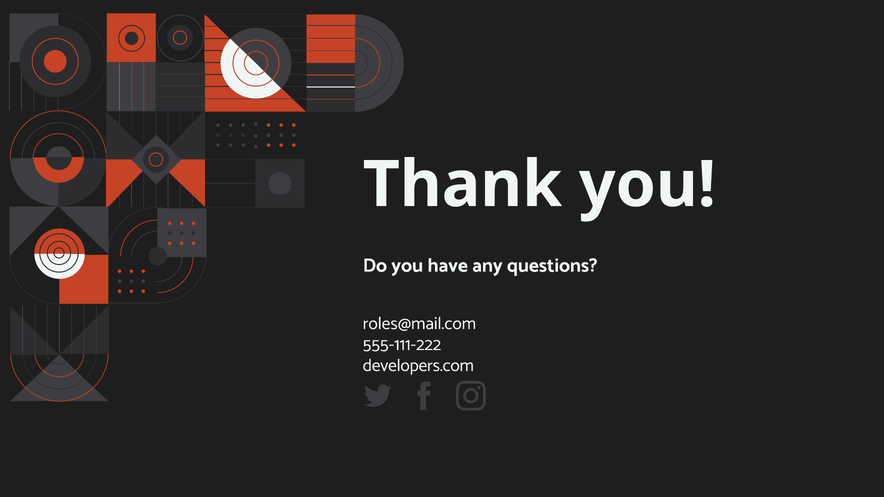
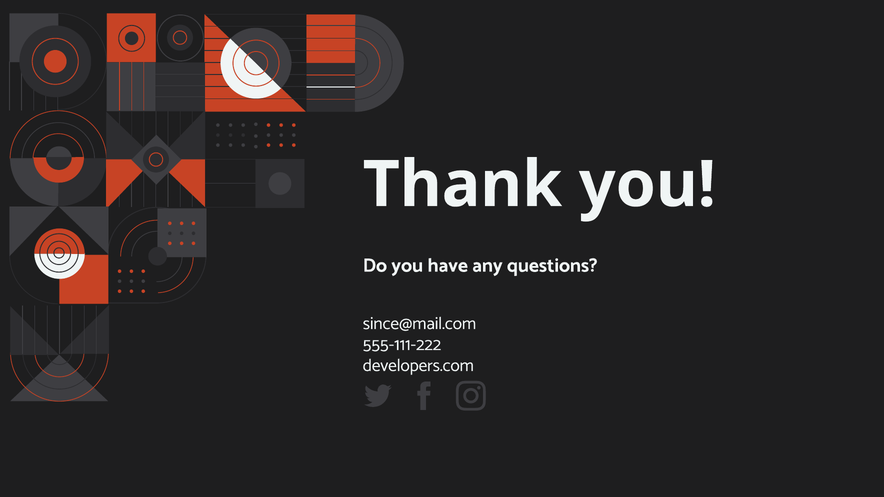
roles@mail.com: roles@mail.com -> since@mail.com
